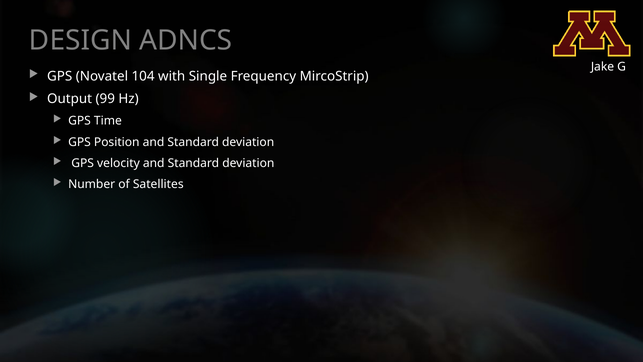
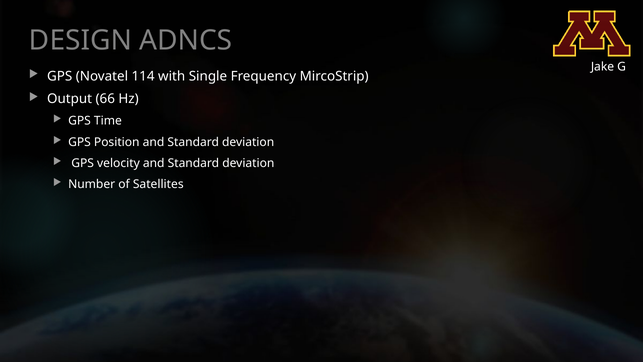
104: 104 -> 114
99: 99 -> 66
